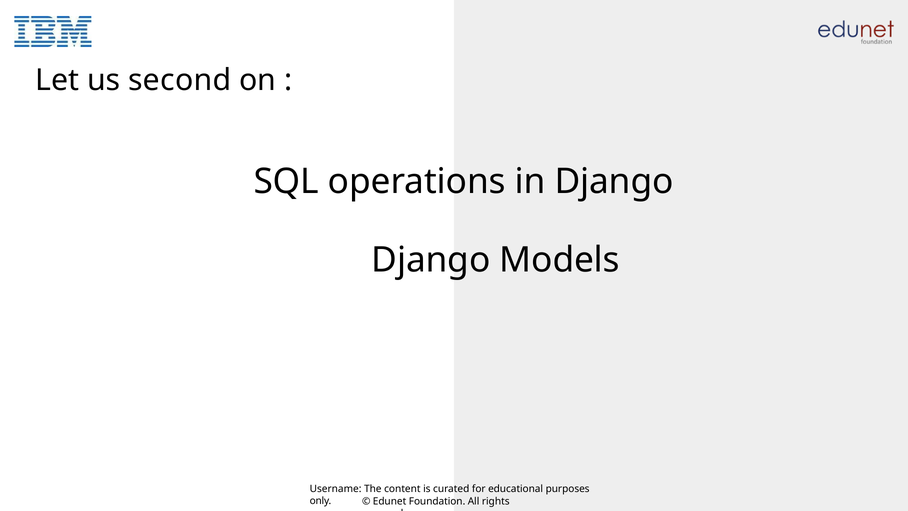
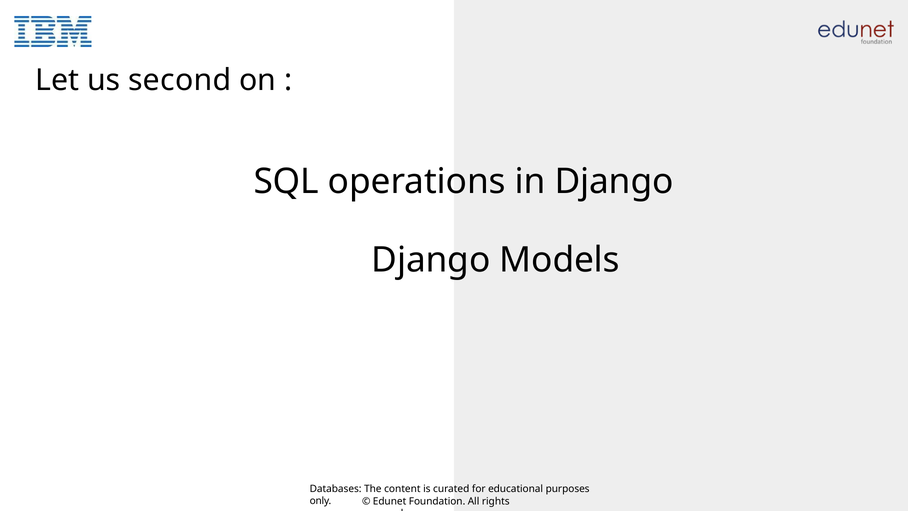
Username: Username -> Databases
